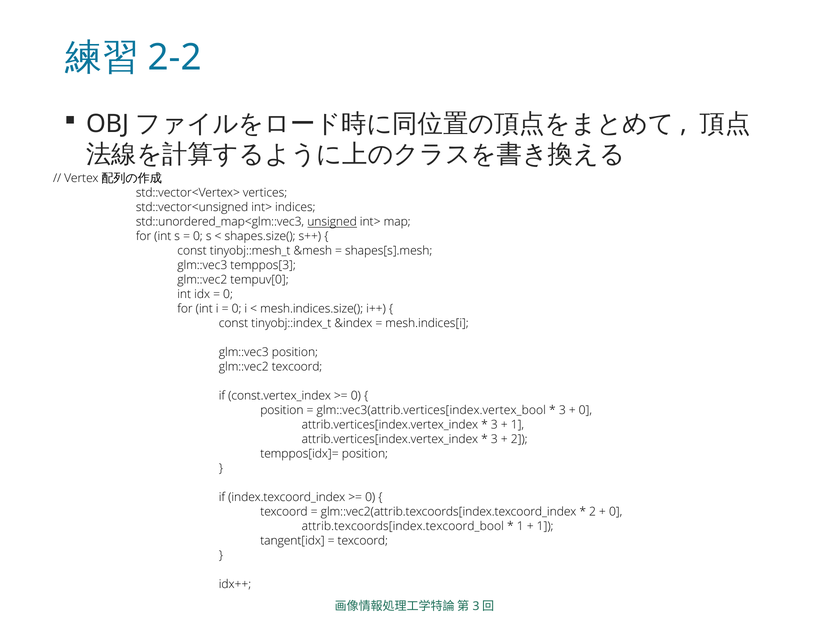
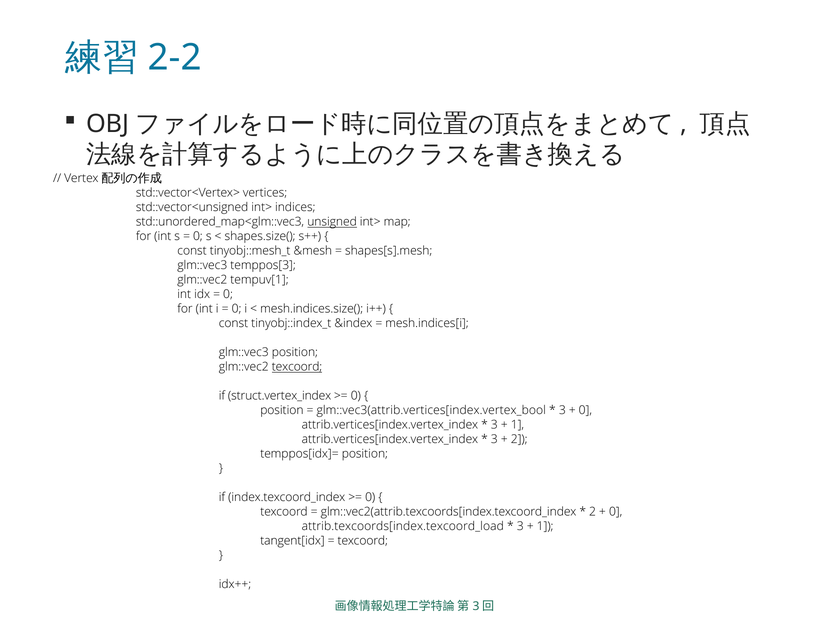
tempuv[0: tempuv[0 -> tempuv[1
texcoord at (297, 367) underline: none -> present
const.vertex_index: const.vertex_index -> struct.vertex_index
attrib.texcoords[index.texcoord_bool: attrib.texcoords[index.texcoord_bool -> attrib.texcoords[index.texcoord_load
1 at (520, 526): 1 -> 3
